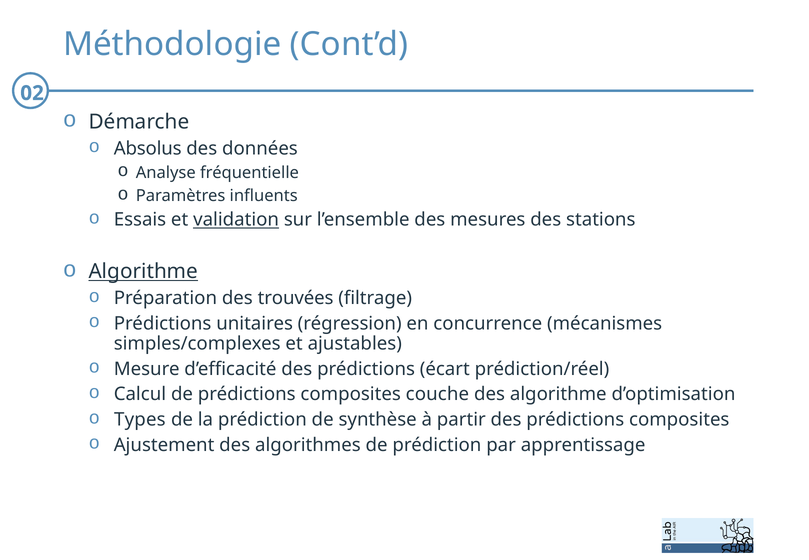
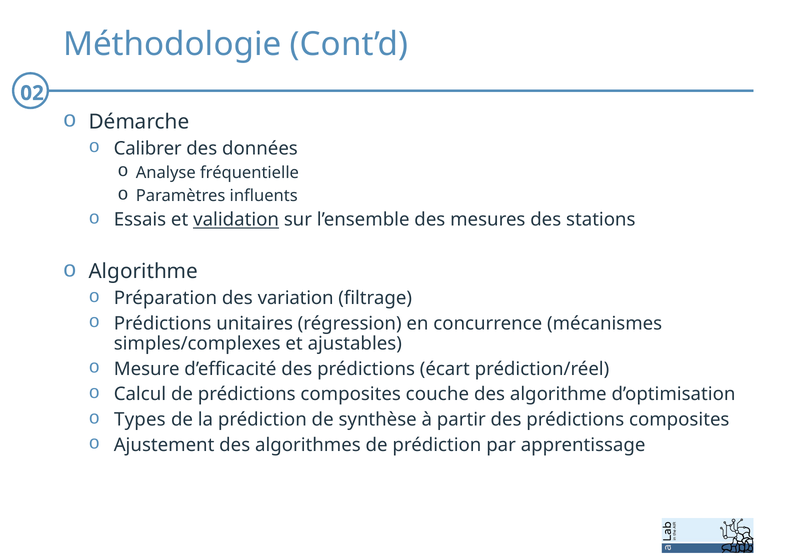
Absolus: Absolus -> Calibrer
Algorithme at (143, 272) underline: present -> none
trouvées: trouvées -> variation
